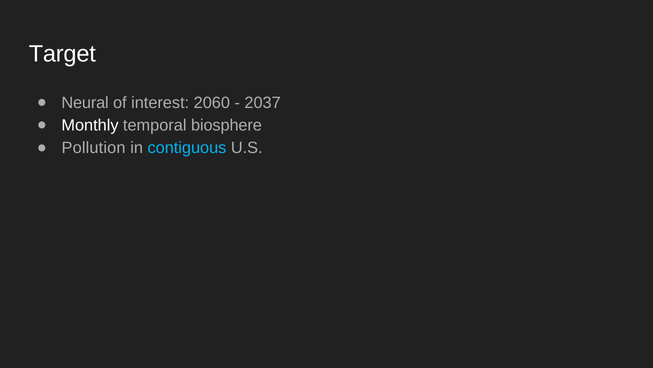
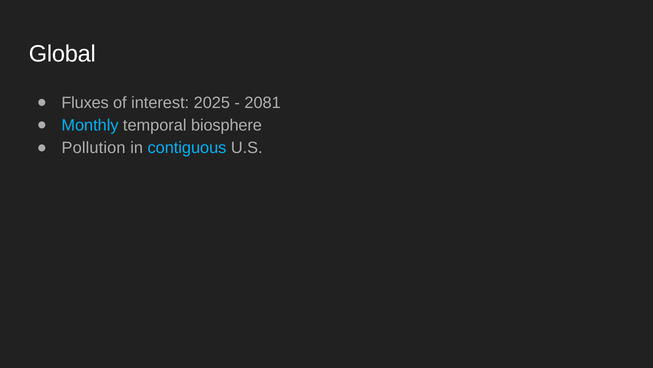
Target: Target -> Global
Neural: Neural -> Fluxes
2060: 2060 -> 2025
2037: 2037 -> 2081
Monthly colour: white -> light blue
